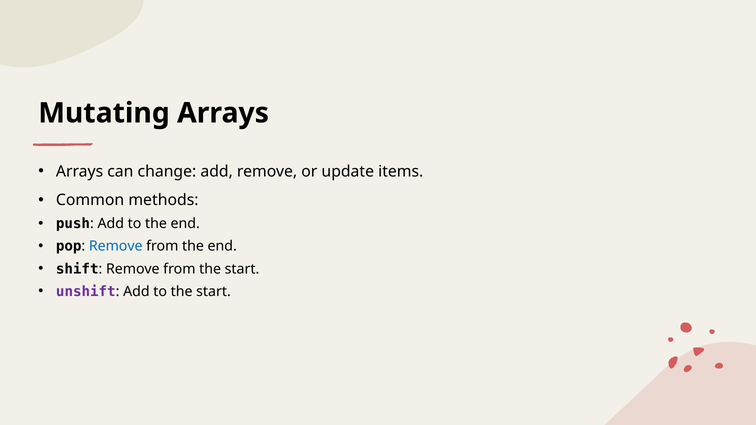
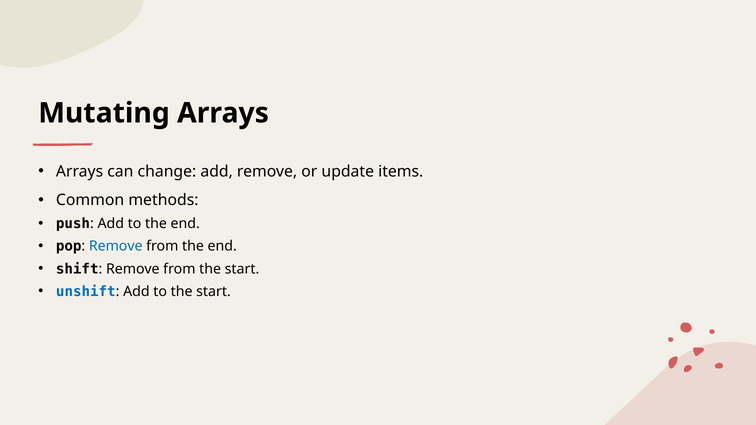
unshift colour: purple -> blue
